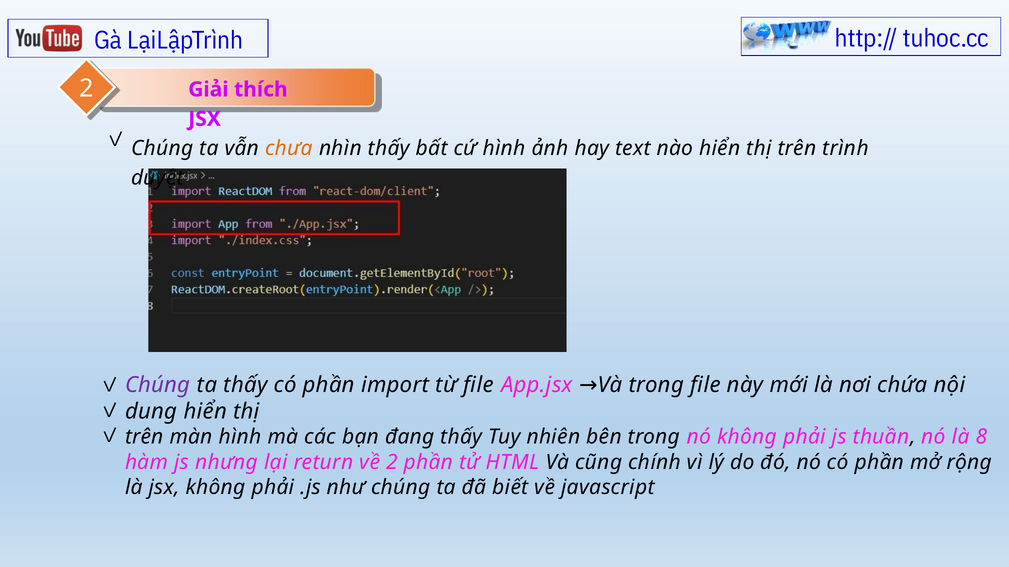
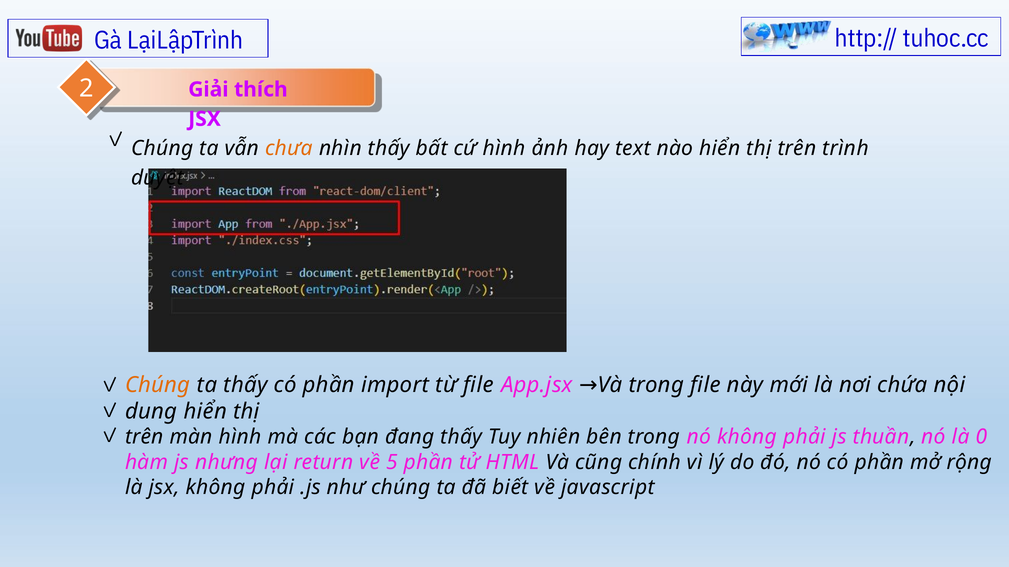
Chúng at (158, 385) colour: purple -> orange
8: 8 -> 0
về 2: 2 -> 5
